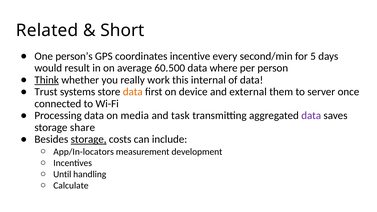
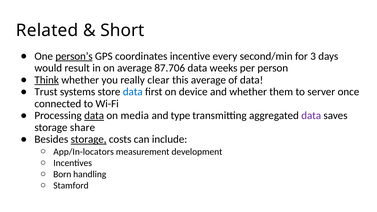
person’s underline: none -> present
5: 5 -> 3
60.500: 60.500 -> 87.706
where: where -> weeks
work: work -> clear
this internal: internal -> average
data at (133, 92) colour: orange -> blue
and external: external -> whether
data at (94, 116) underline: none -> present
task: task -> type
Until: Until -> Born
Calculate: Calculate -> Stamford
